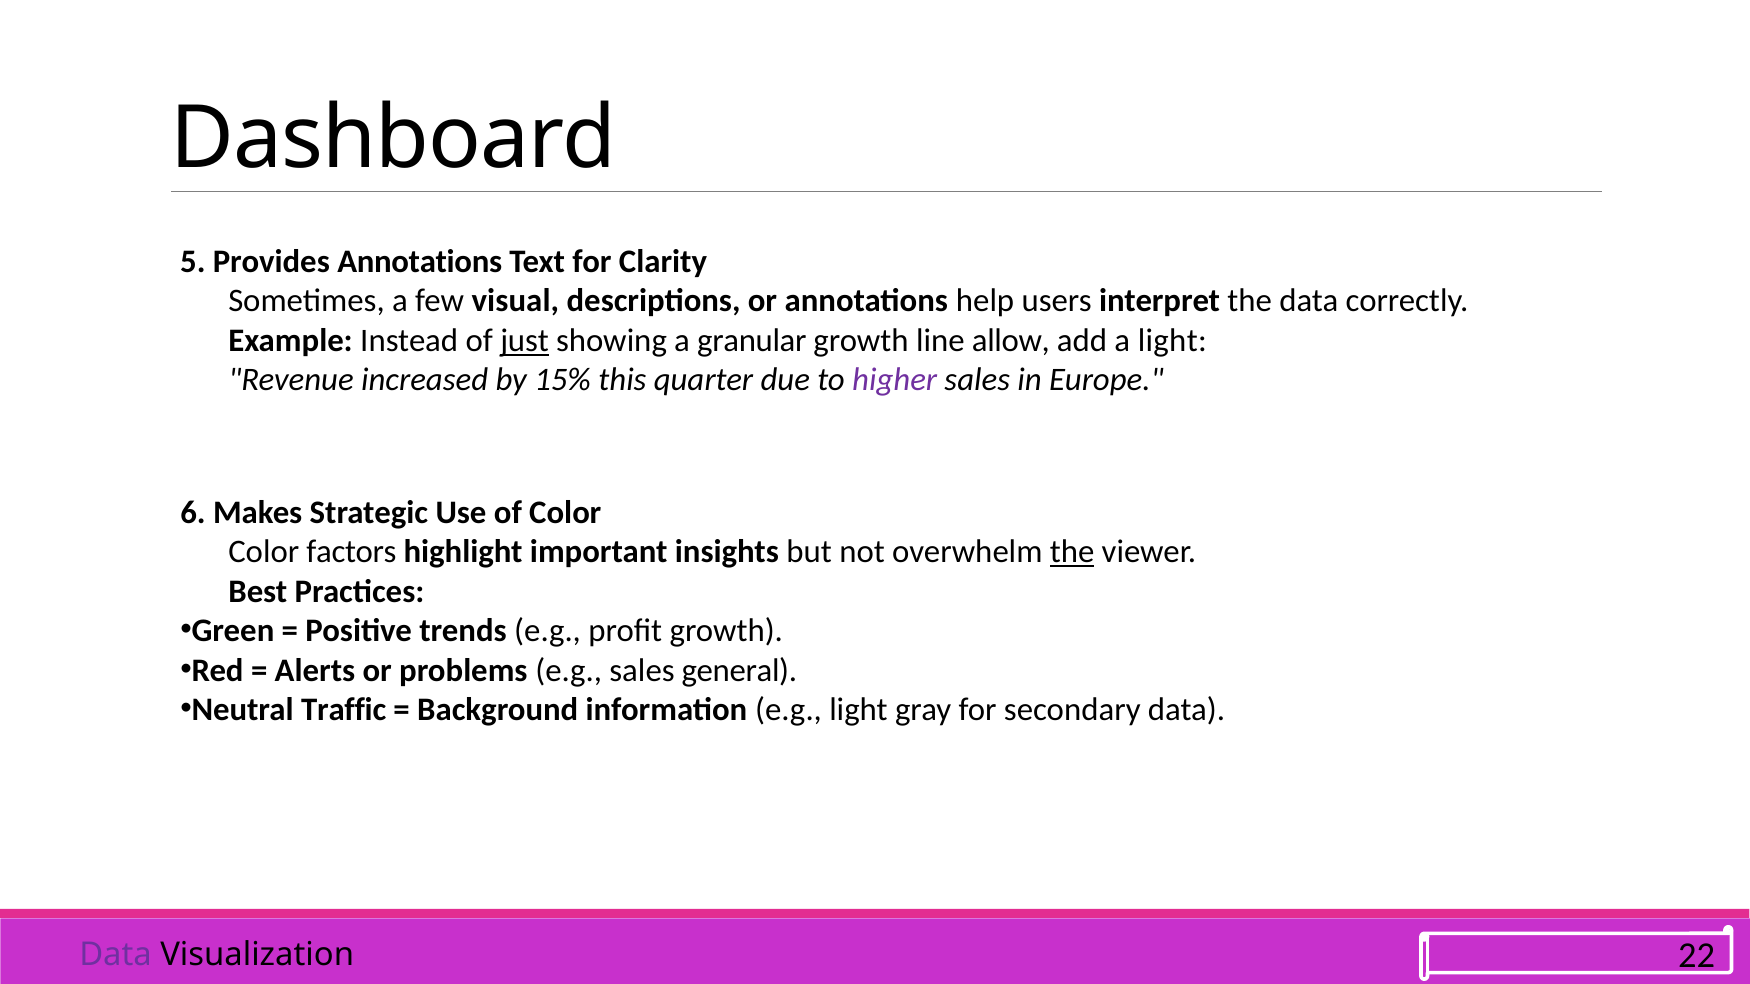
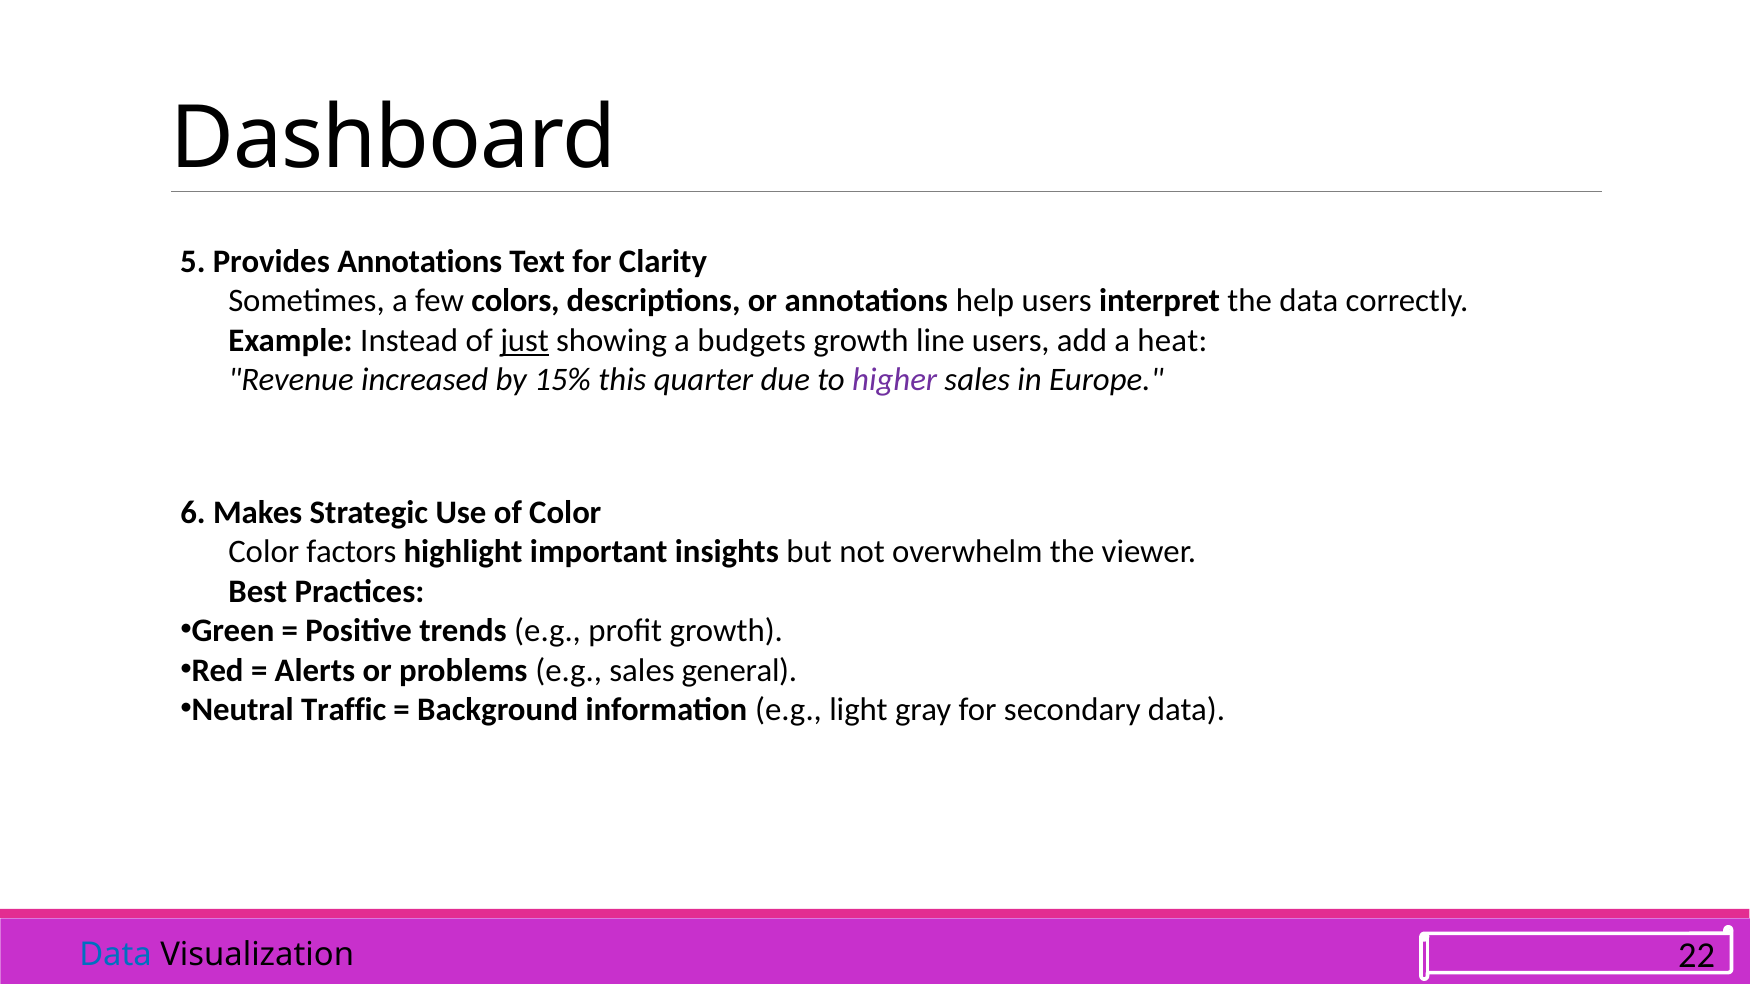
visual: visual -> colors
granular: granular -> budgets
line allow: allow -> users
a light: light -> heat
the at (1072, 552) underline: present -> none
Data at (116, 955) colour: purple -> blue
